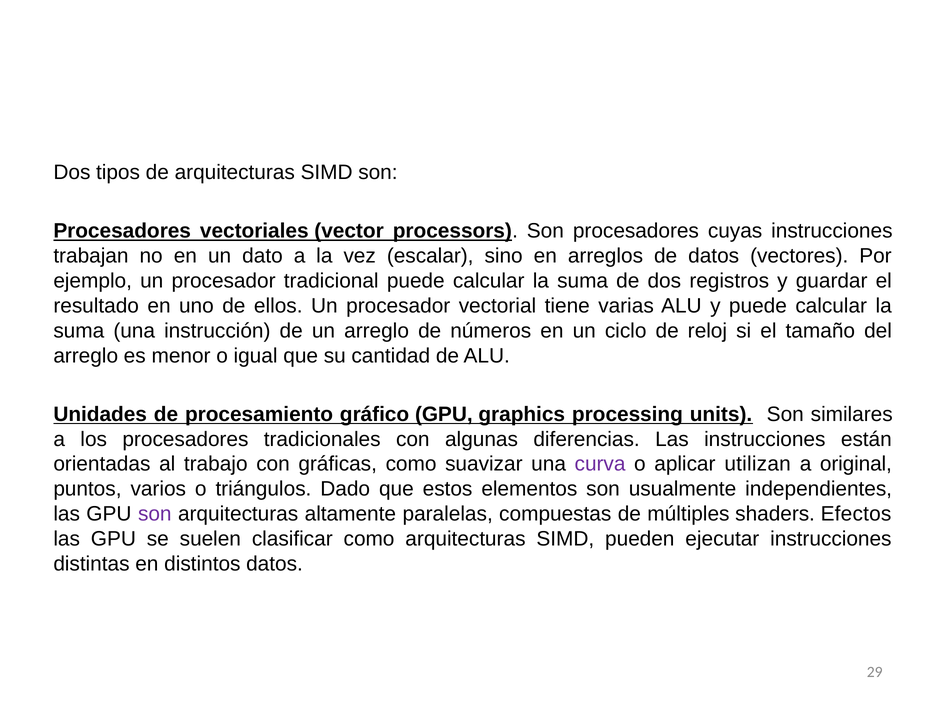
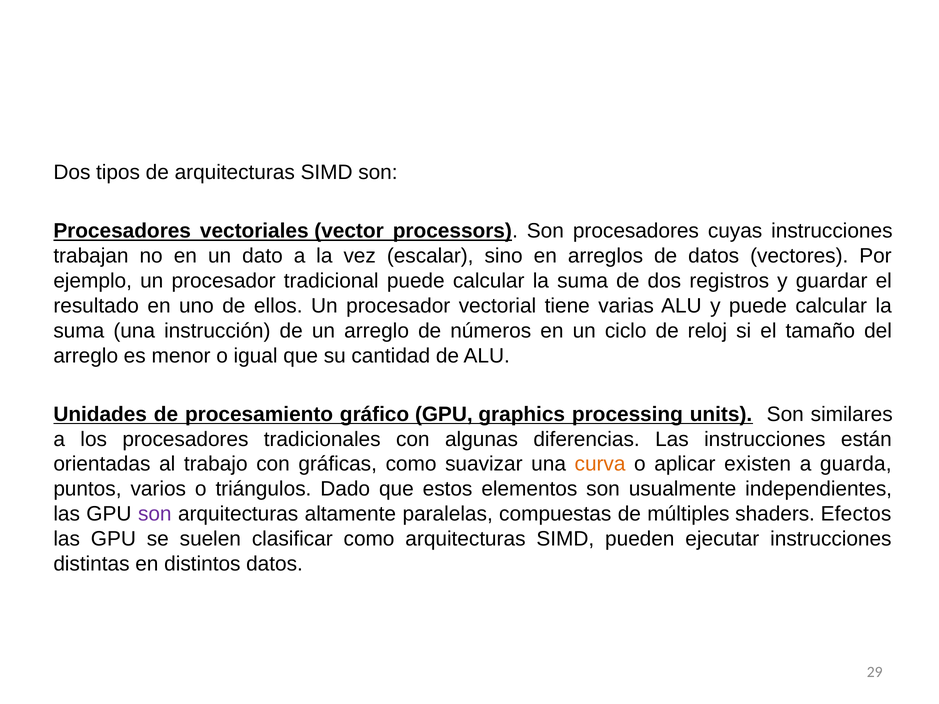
curva colour: purple -> orange
utilizan: utilizan -> existen
original: original -> guarda
